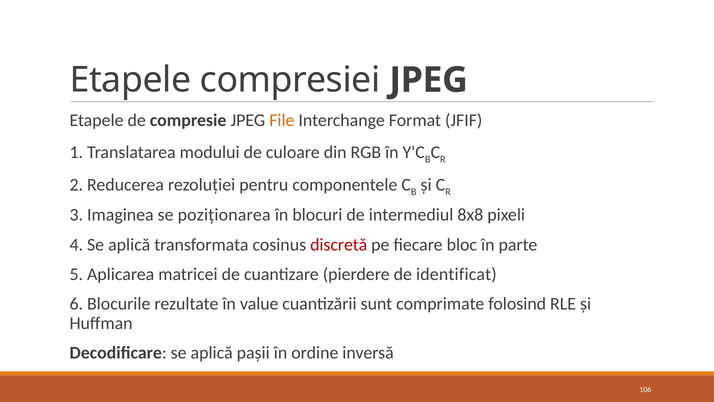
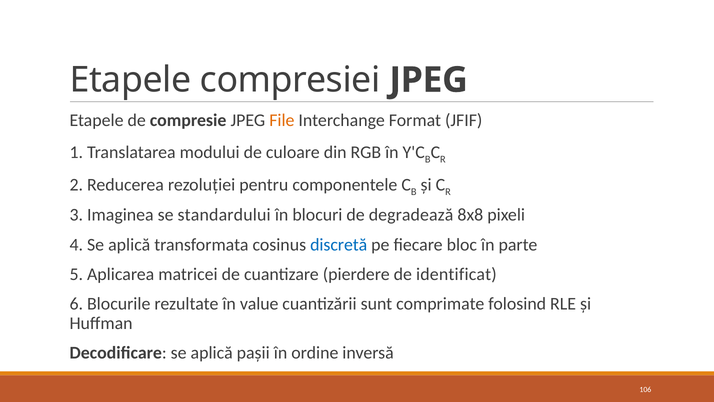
poziționarea: poziționarea -> standardului
intermediul: intermediul -> degradează
discretă colour: red -> blue
